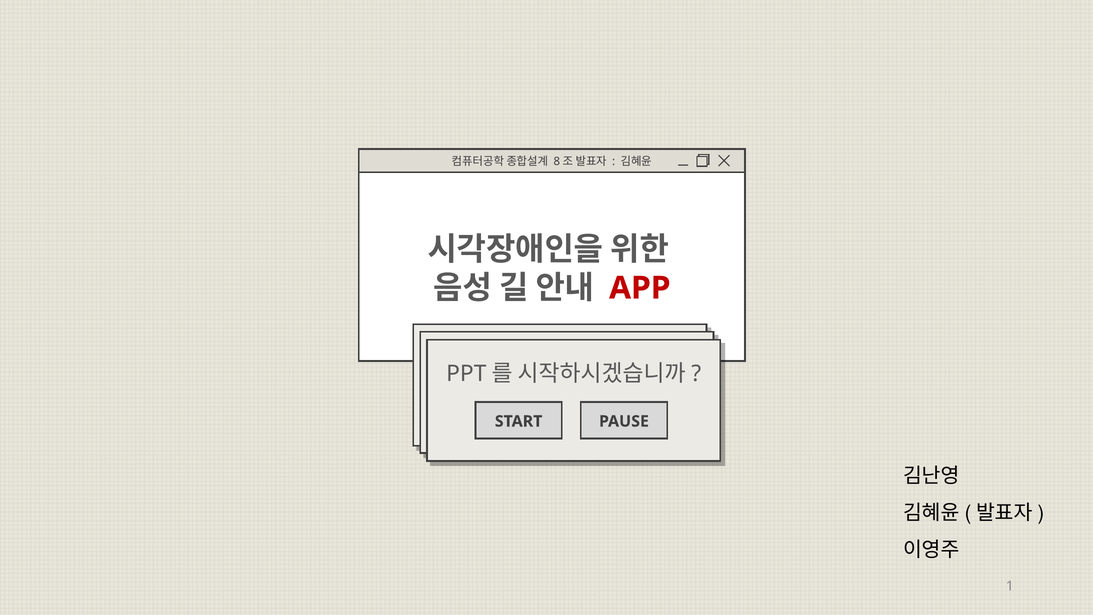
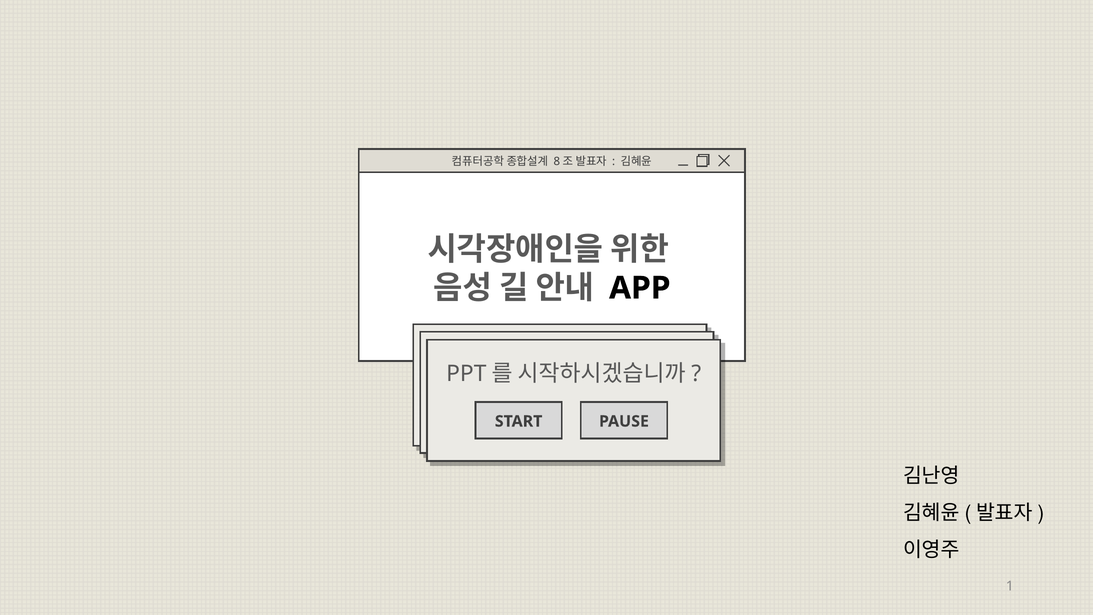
APP colour: red -> black
